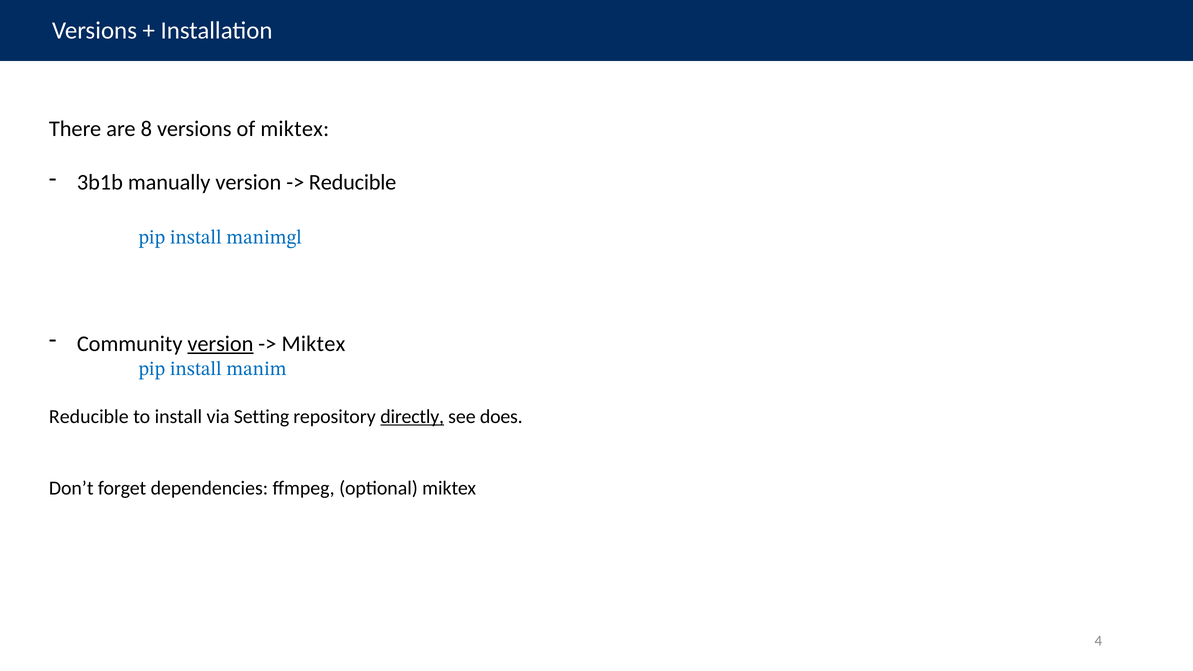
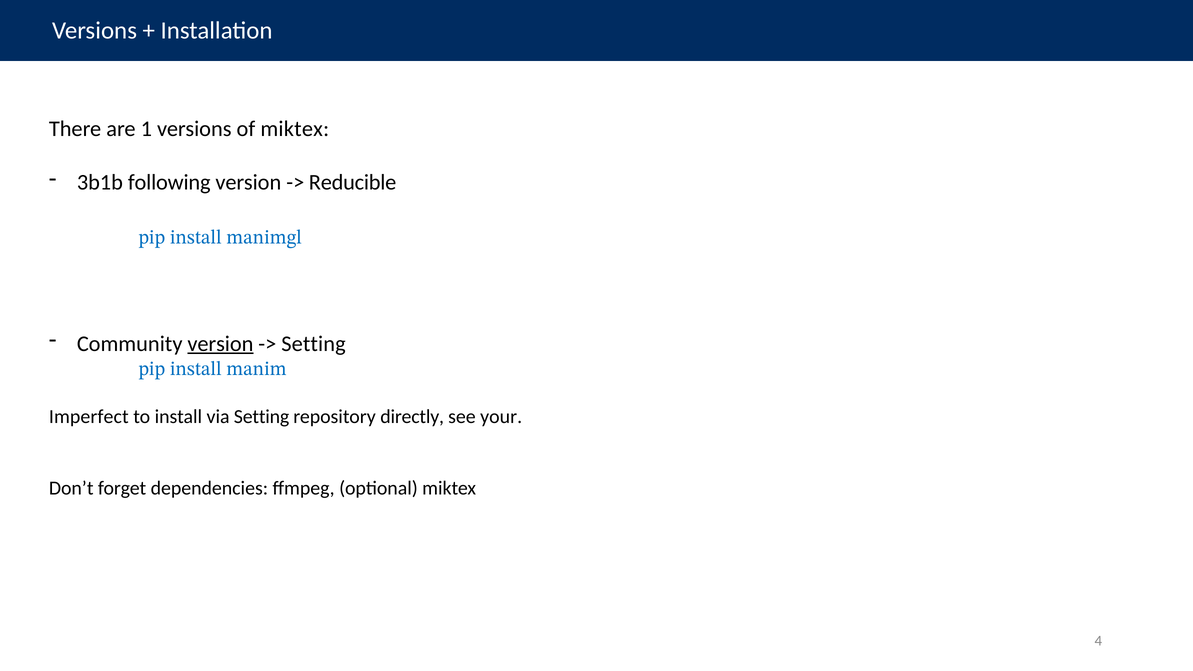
8: 8 -> 1
manually: manually -> following
Miktex at (313, 344): Miktex -> Setting
Reducible at (89, 417): Reducible -> Imperfect
directly underline: present -> none
does: does -> your
